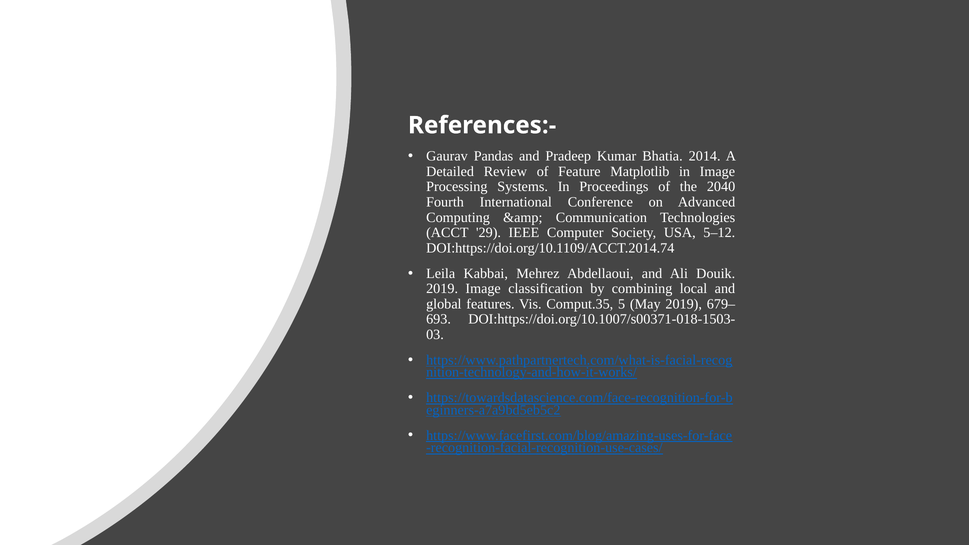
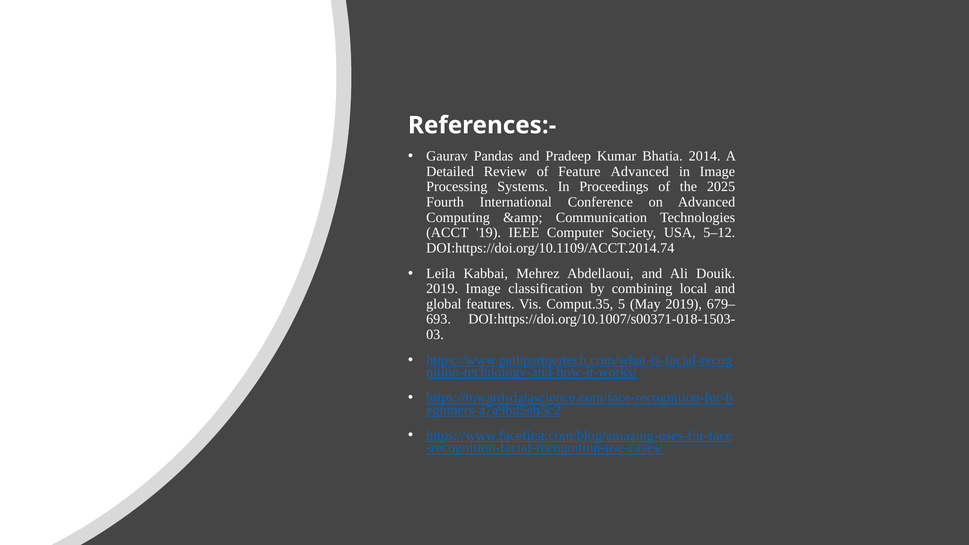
Feature Matplotlib: Matplotlib -> Advanced
2040: 2040 -> 2025
29: 29 -> 19
